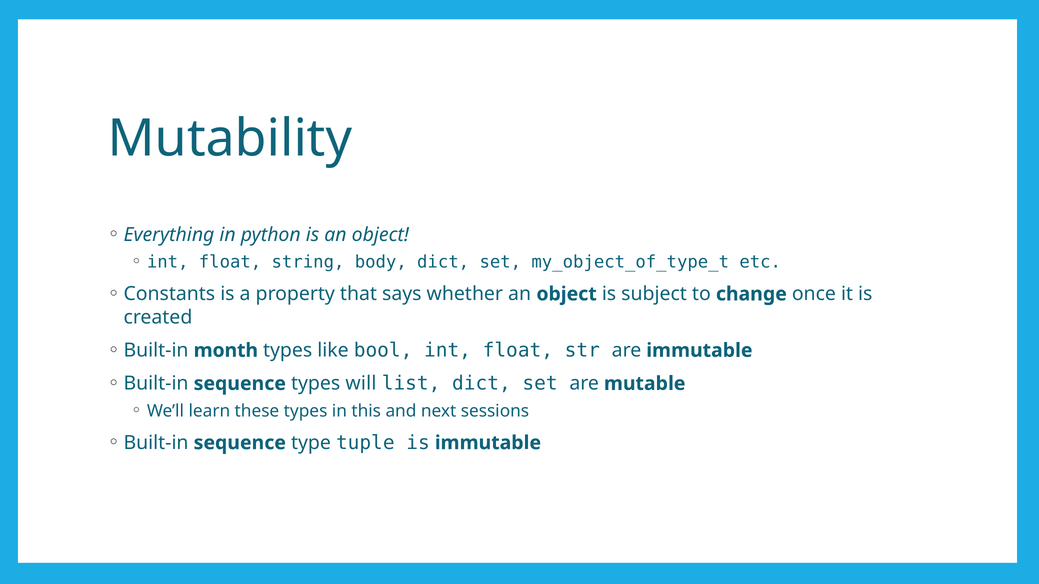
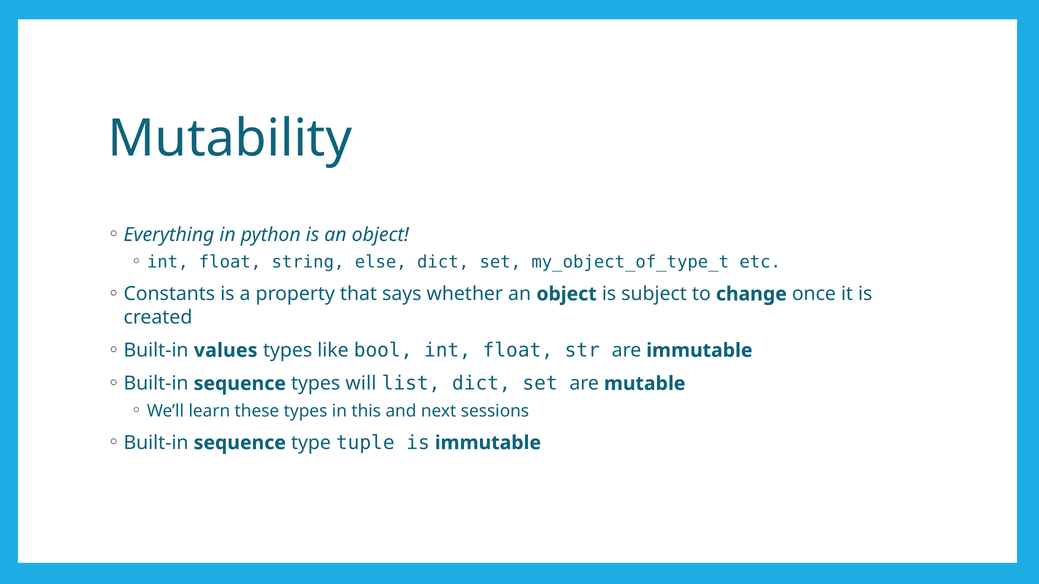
body: body -> else
month: month -> values
